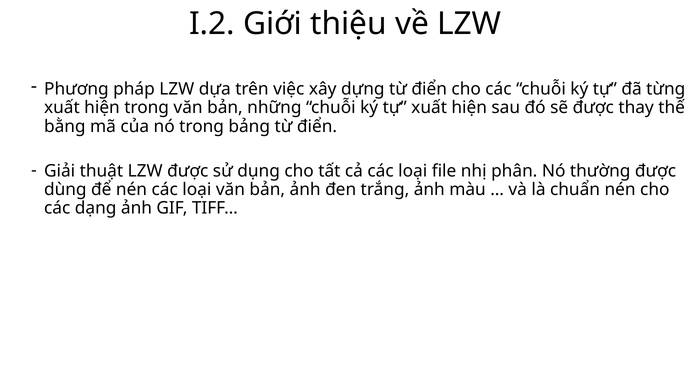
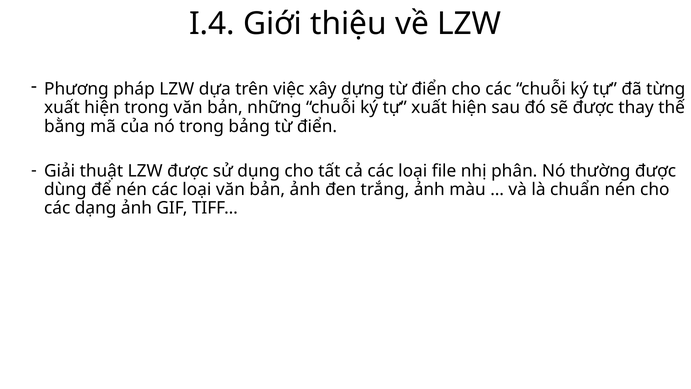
I.2: I.2 -> I.4
